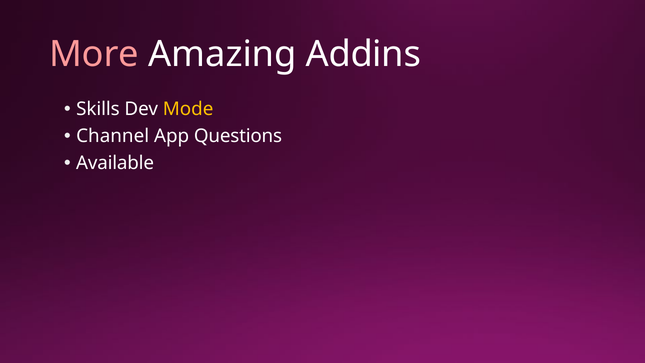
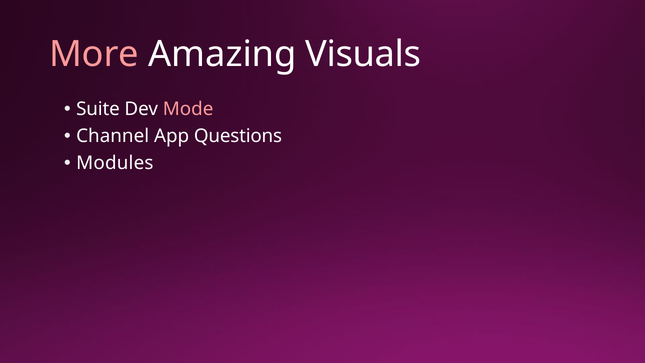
Addins: Addins -> Visuals
Skills: Skills -> Suite
Mode colour: yellow -> pink
Available: Available -> Modules
